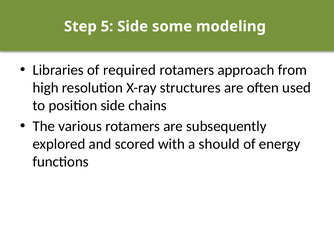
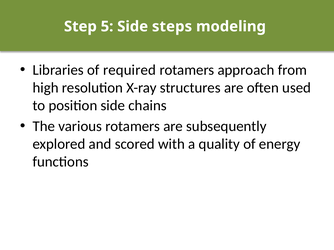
some: some -> steps
should: should -> quality
